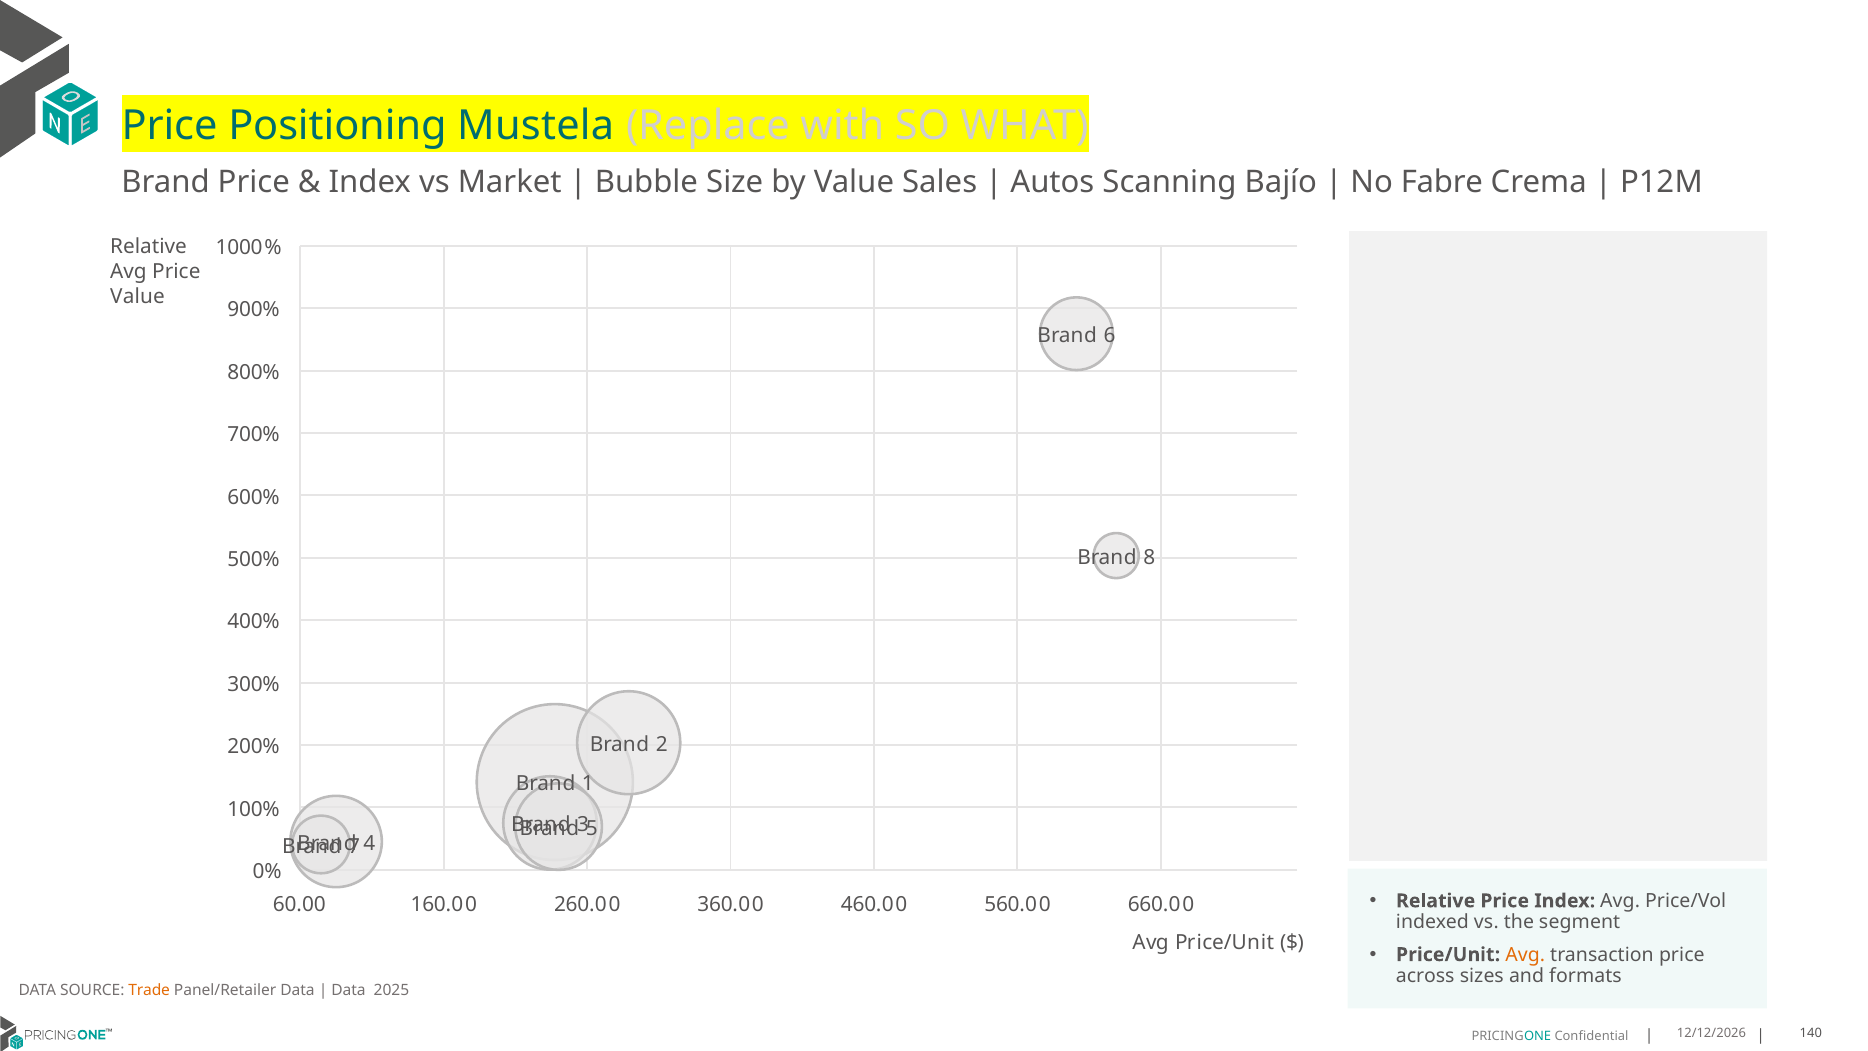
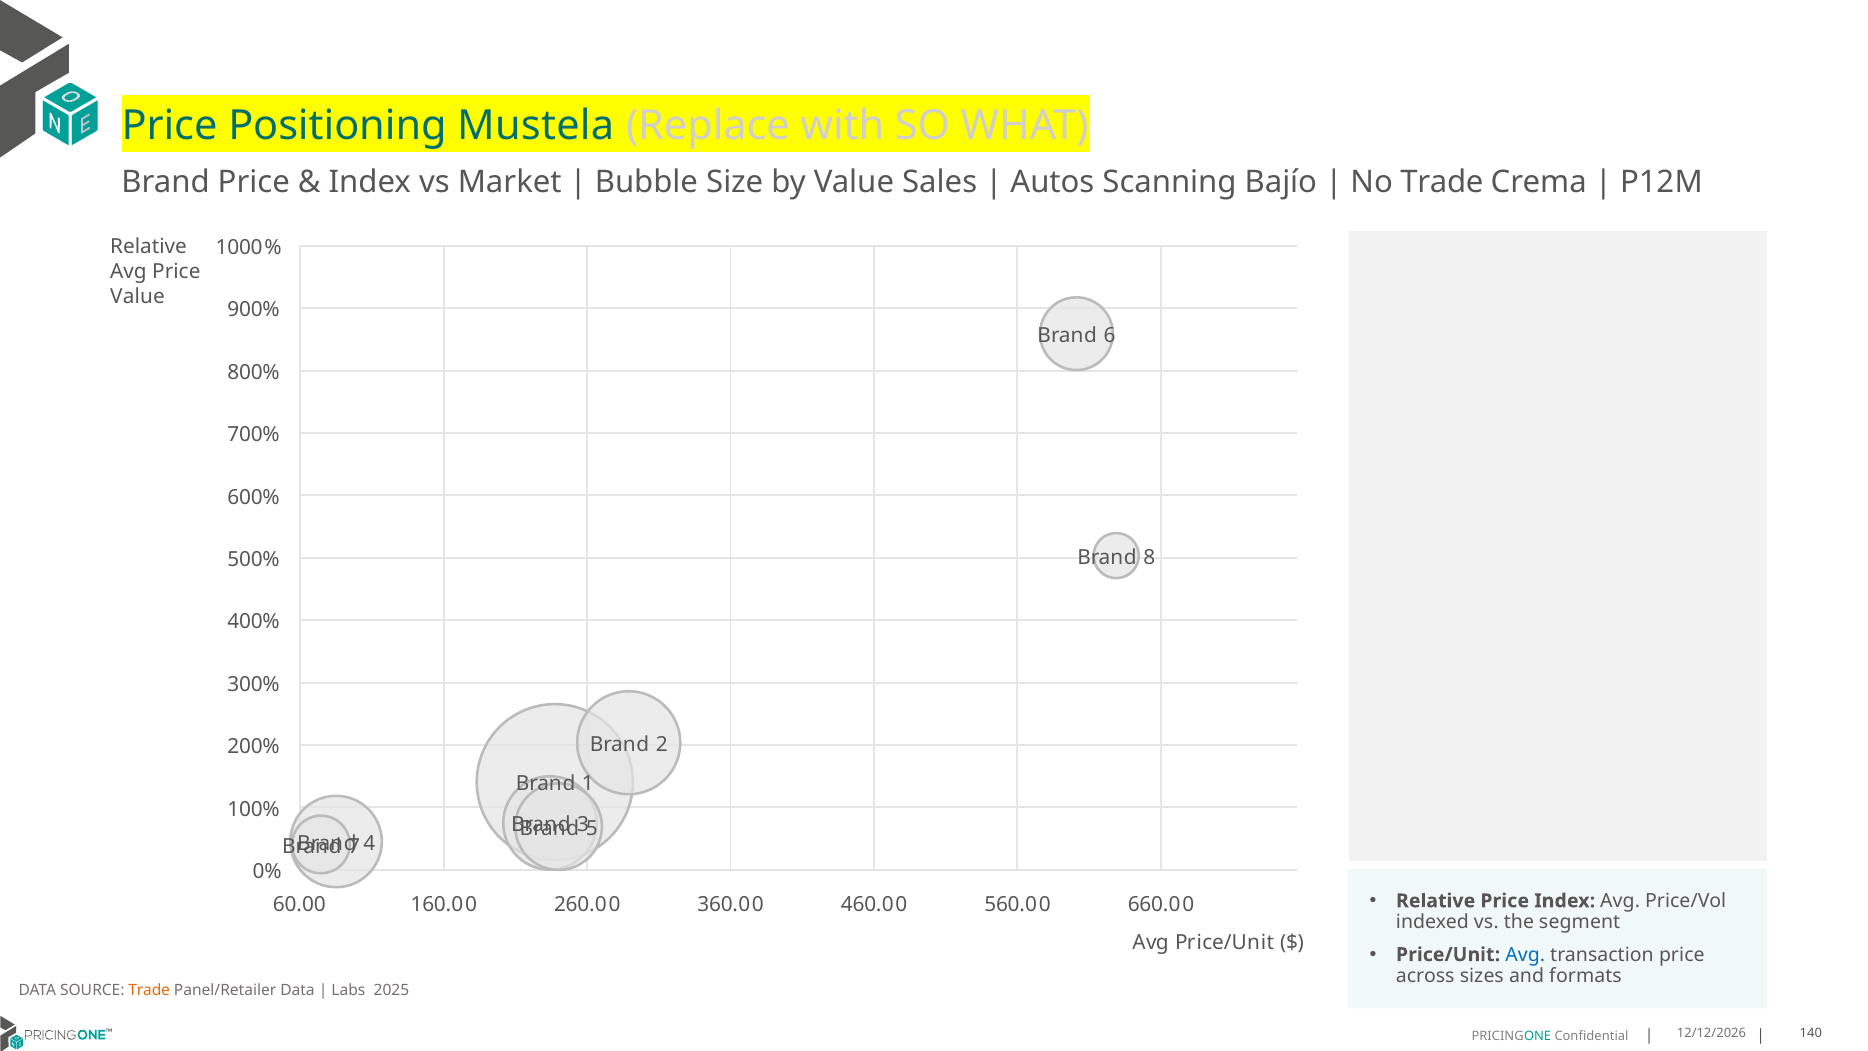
No Fabre: Fabre -> Trade
Avg at (1525, 954) colour: orange -> blue
Data at (349, 990): Data -> Labs
